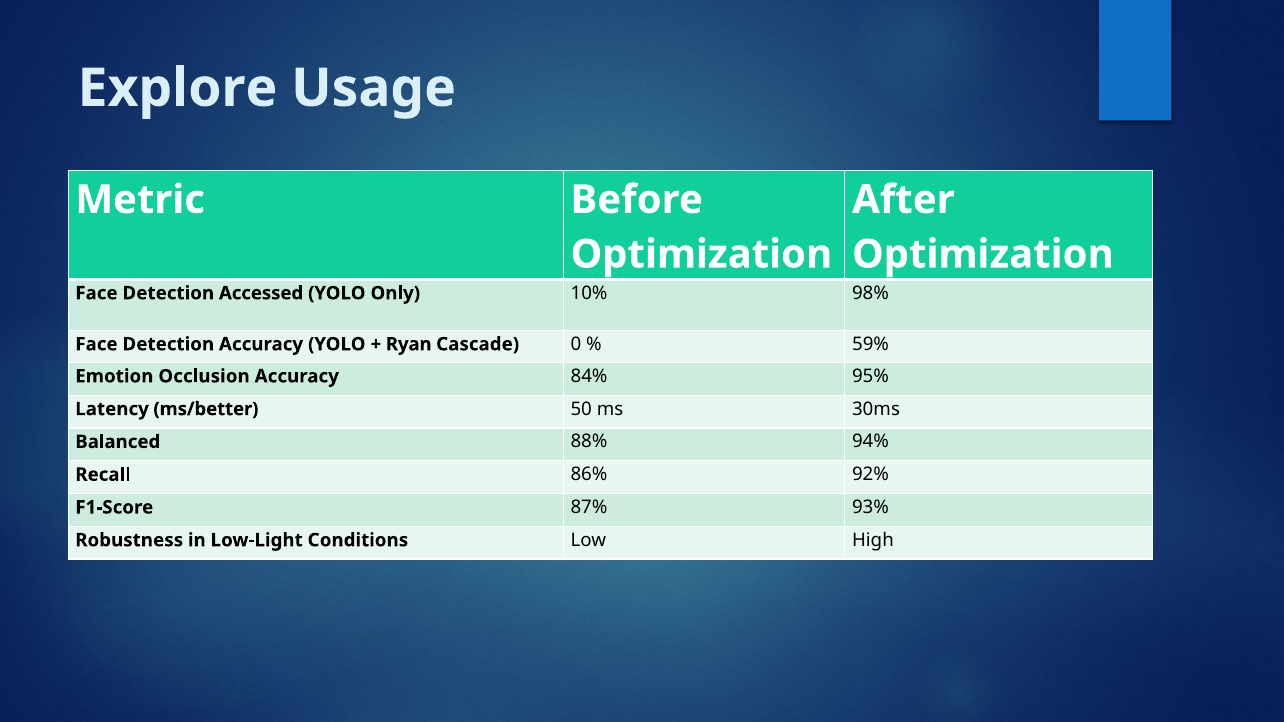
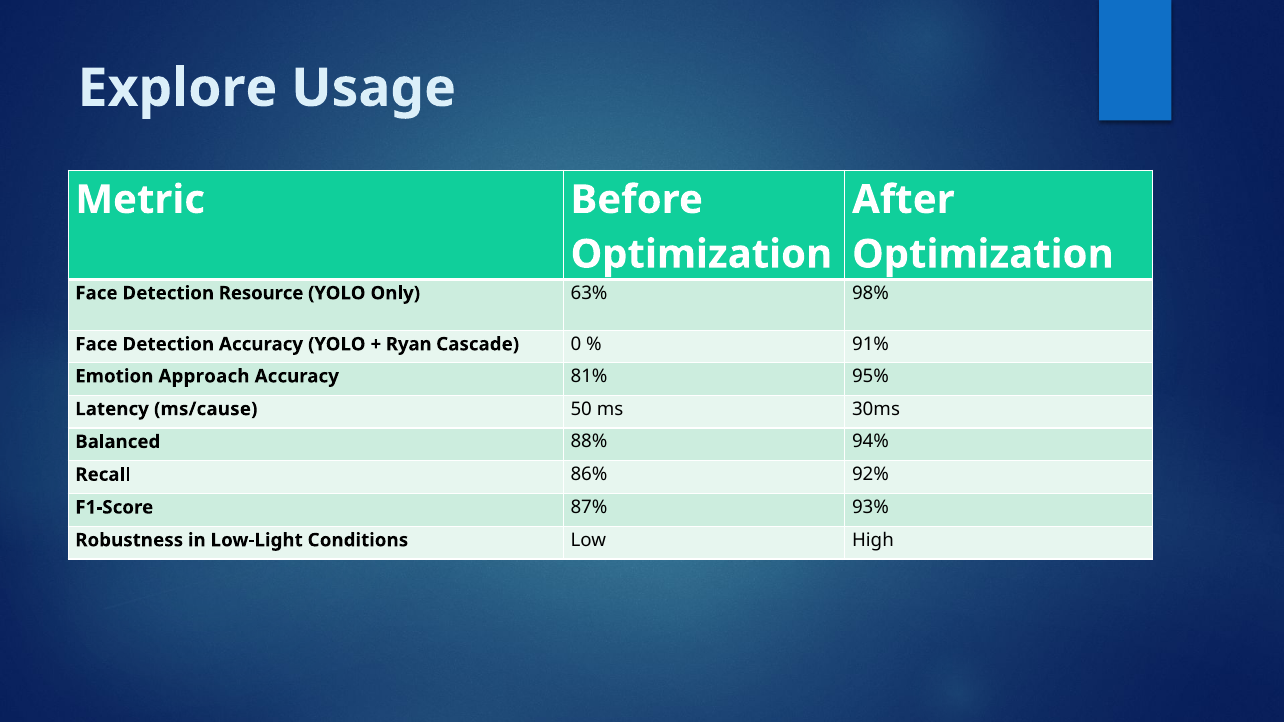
Accessed: Accessed -> Resource
10%: 10% -> 63%
59%: 59% -> 91%
Occlusion: Occlusion -> Approach
84%: 84% -> 81%
ms/better: ms/better -> ms/cause
